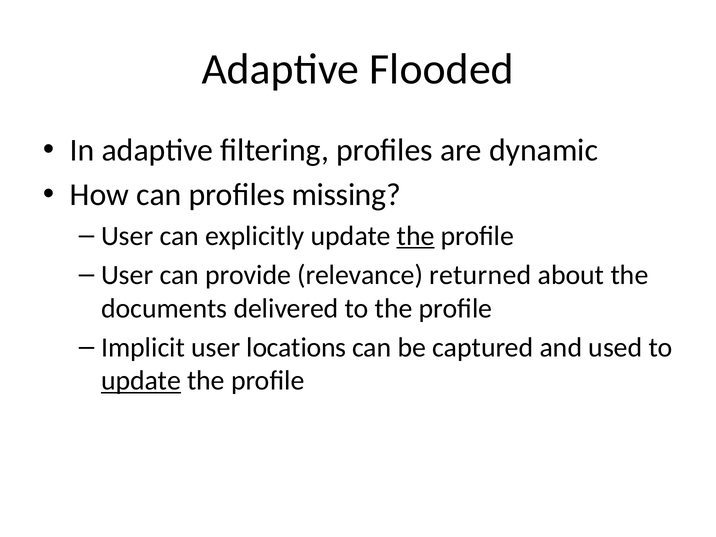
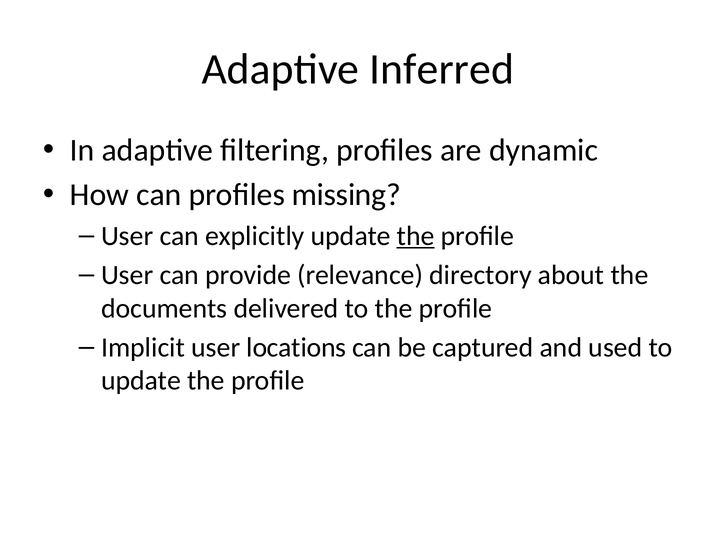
Flooded: Flooded -> Inferred
returned: returned -> directory
update at (141, 381) underline: present -> none
